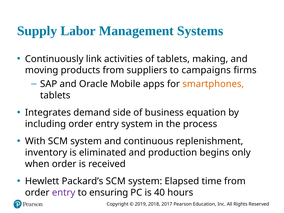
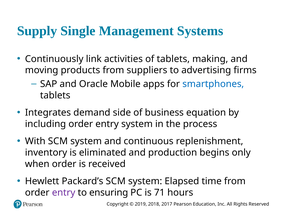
Labor: Labor -> Single
campaigns: campaigns -> advertising
smartphones colour: orange -> blue
40: 40 -> 71
